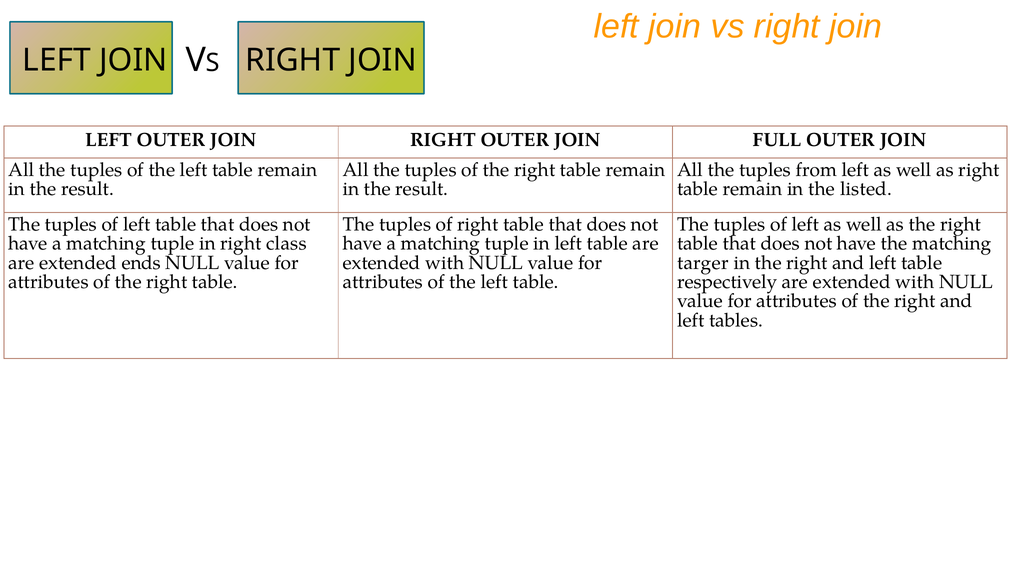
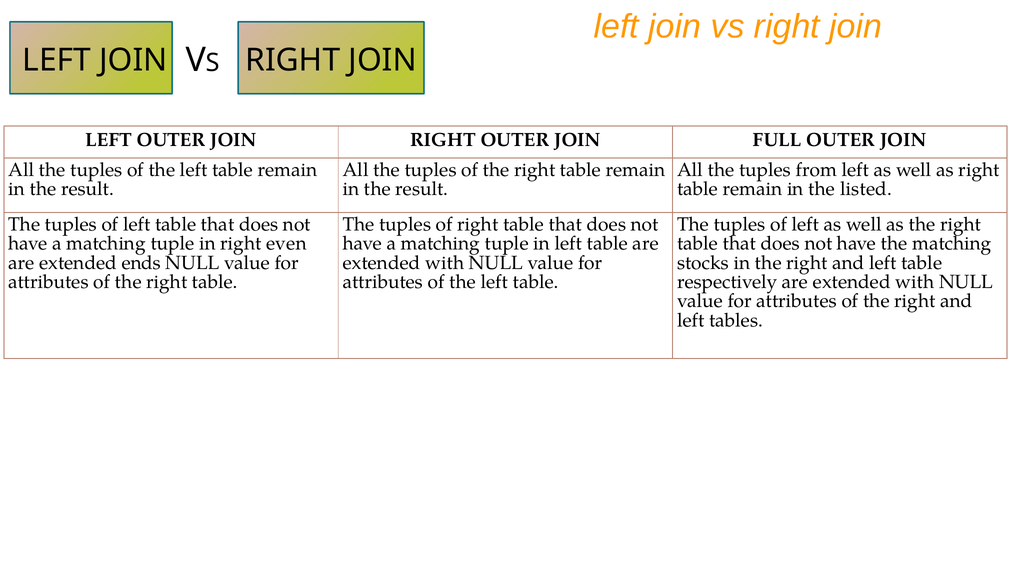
class: class -> even
targer: targer -> stocks
